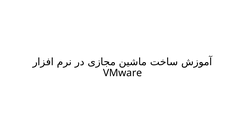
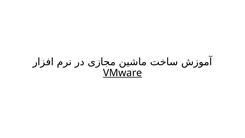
VMware underline: none -> present
